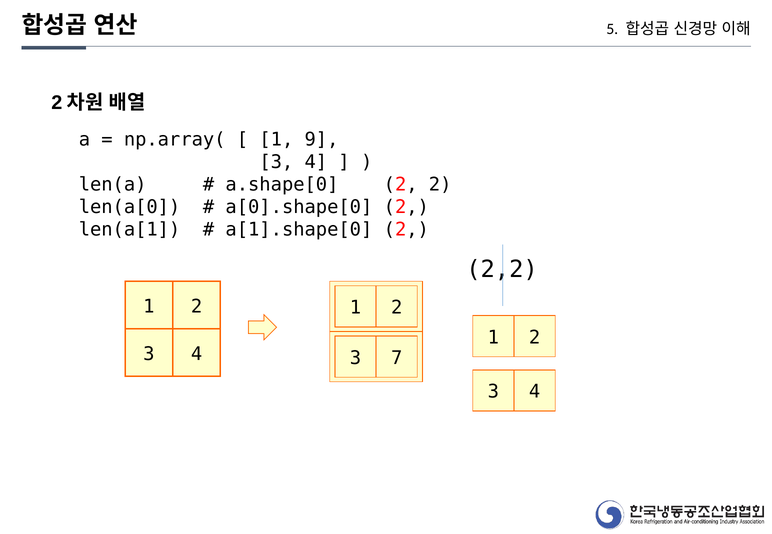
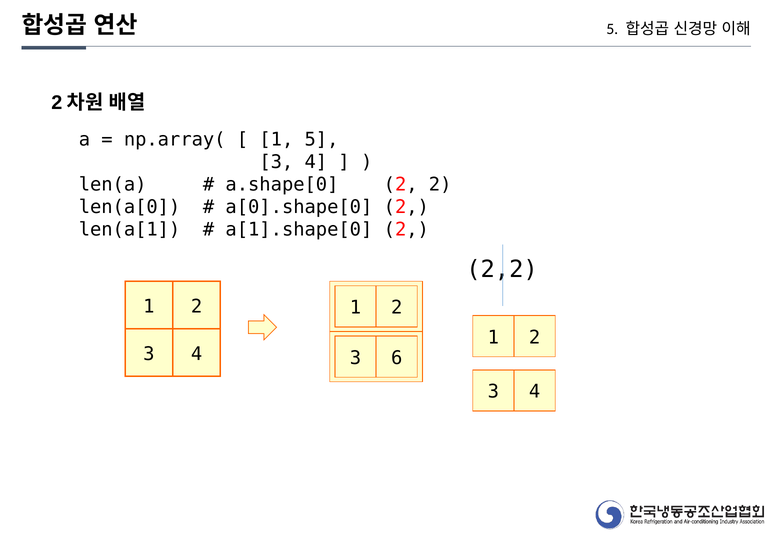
1 9: 9 -> 5
7: 7 -> 6
